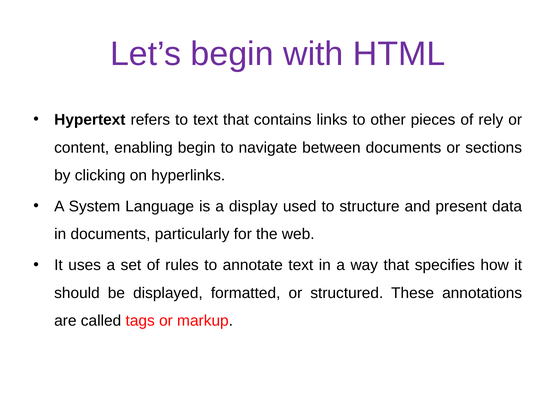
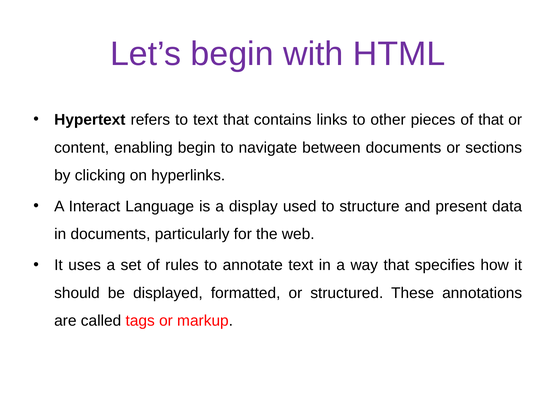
of rely: rely -> that
System: System -> Interact
